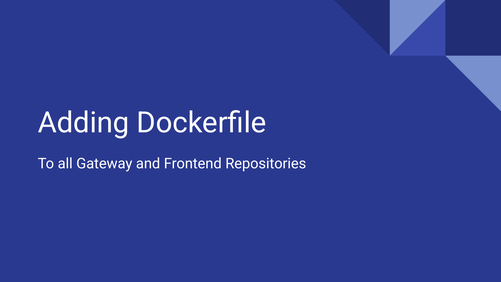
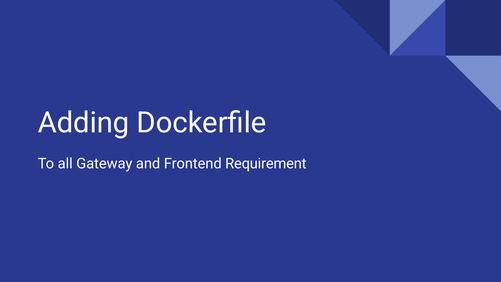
Repositories: Repositories -> Requirement
